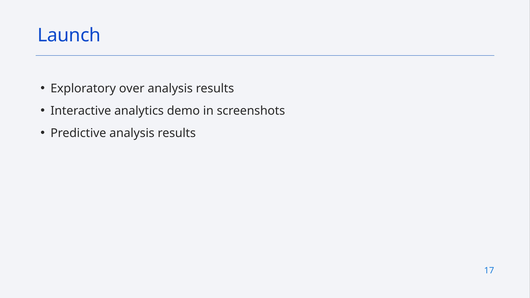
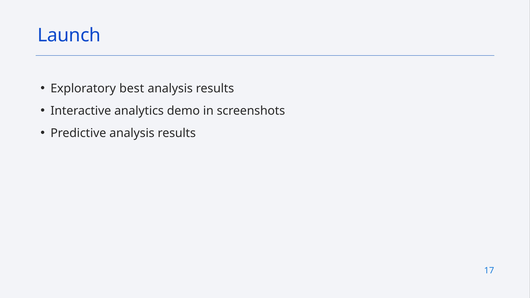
over: over -> best
